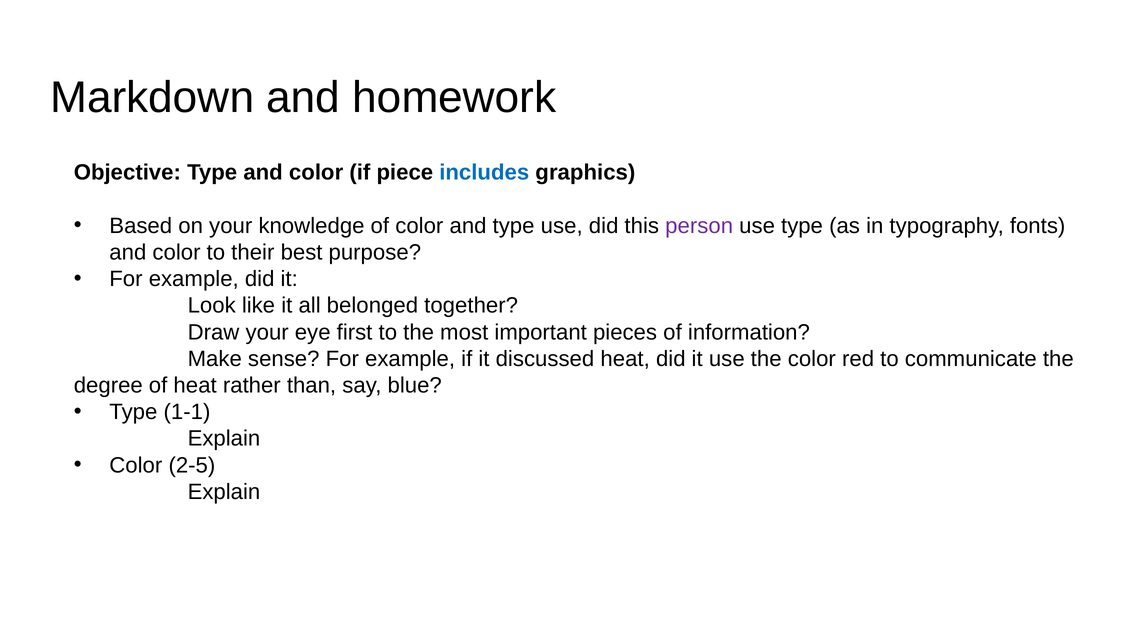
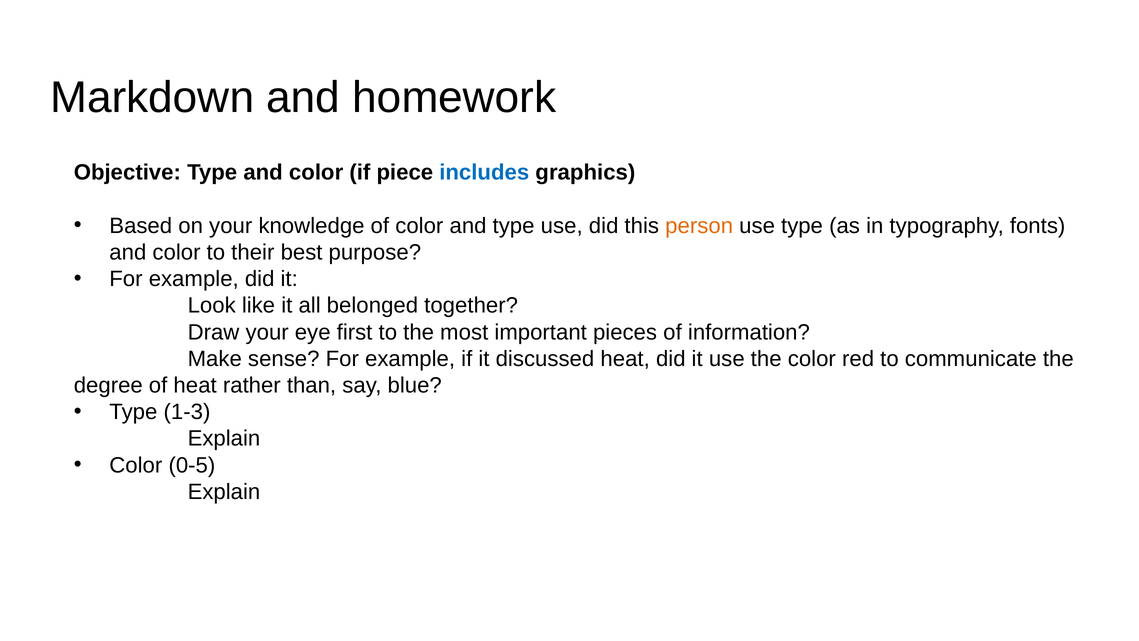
person colour: purple -> orange
1-1: 1-1 -> 1-3
2-5: 2-5 -> 0-5
